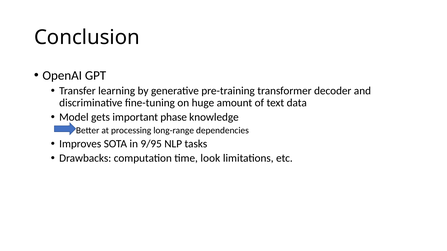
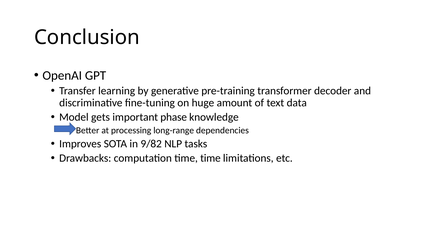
9/95: 9/95 -> 9/82
time look: look -> time
